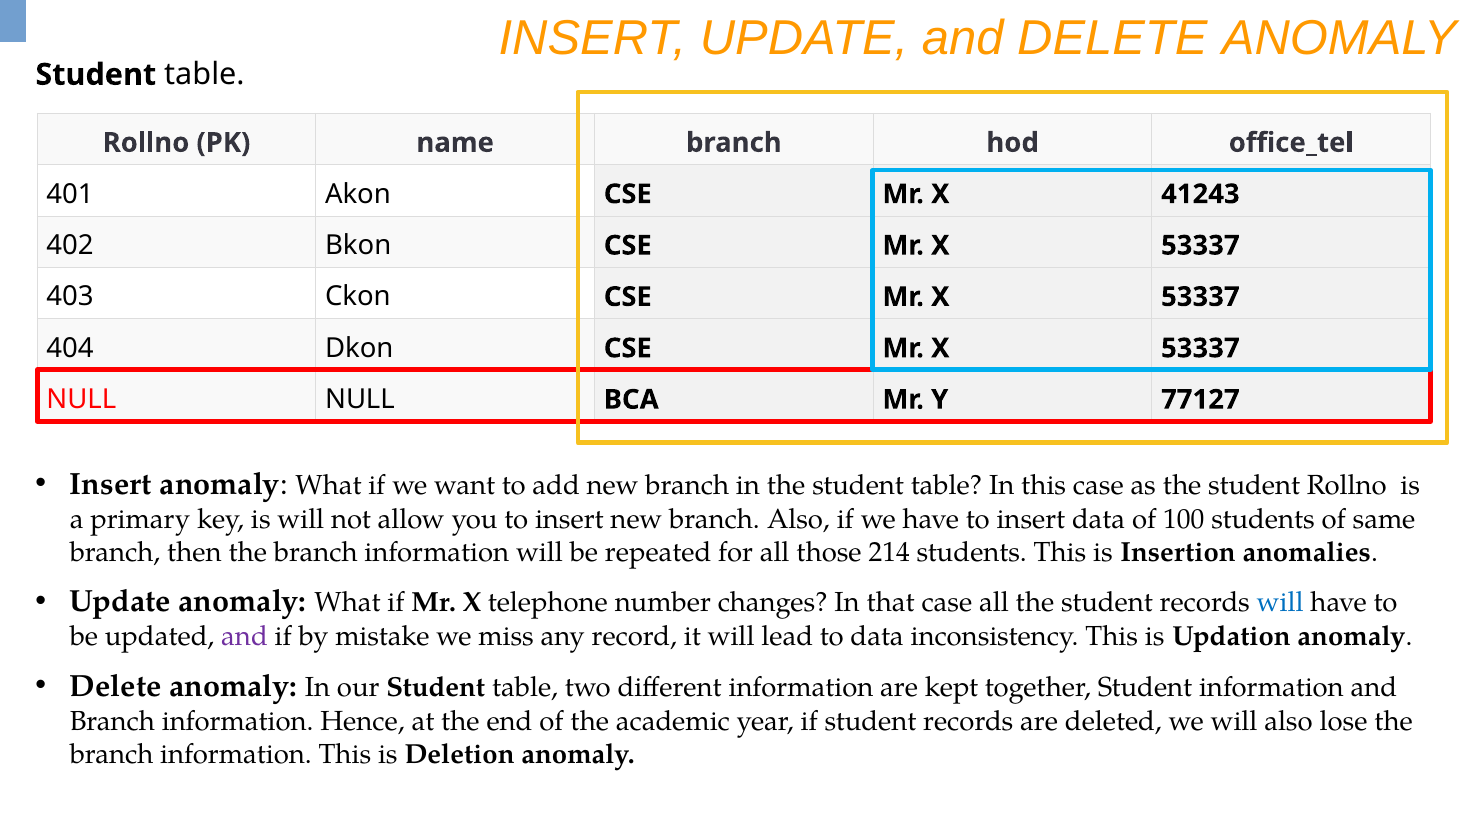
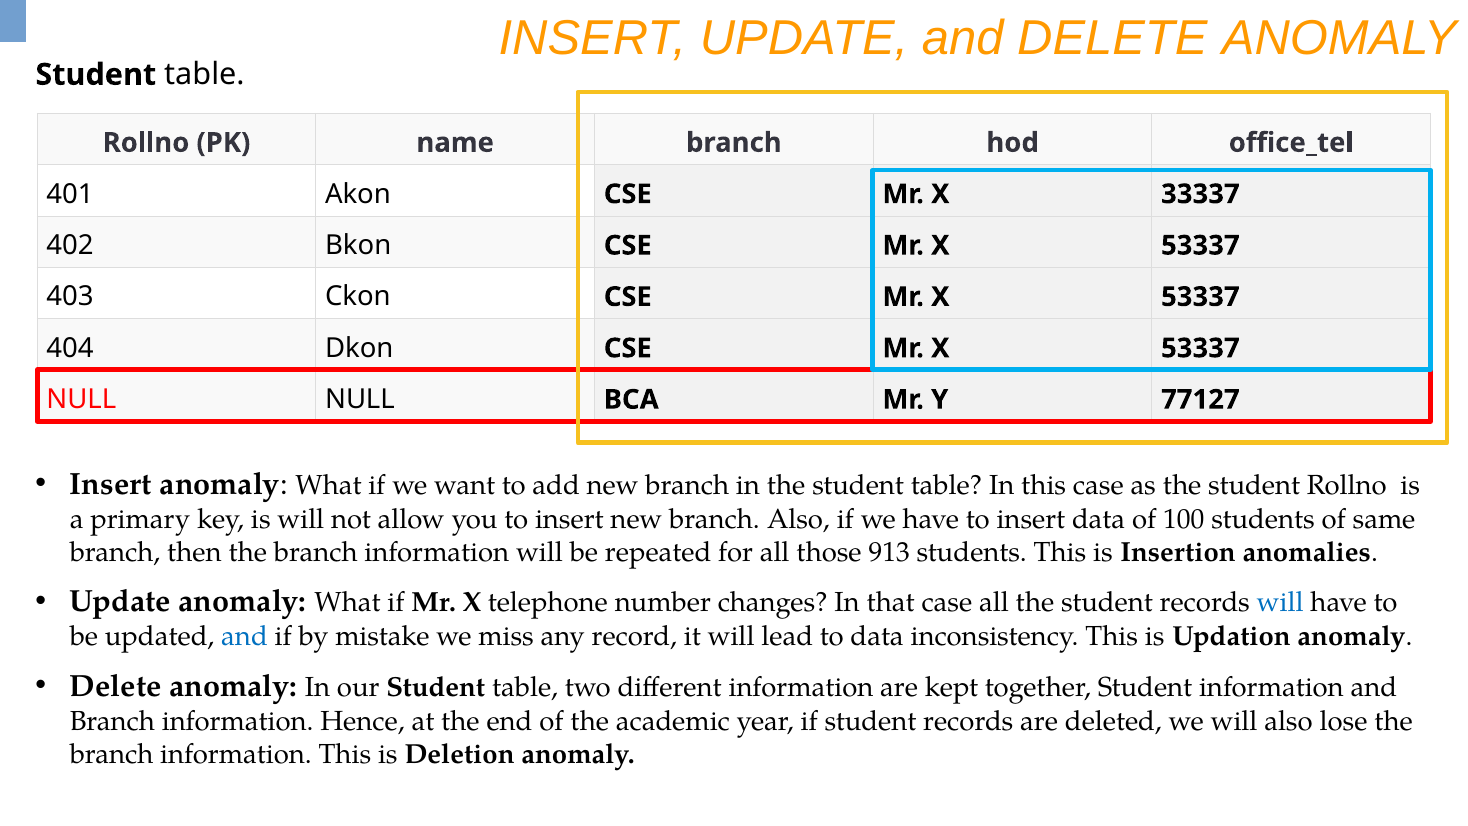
41243: 41243 -> 33337
214: 214 -> 913
and at (245, 636) colour: purple -> blue
